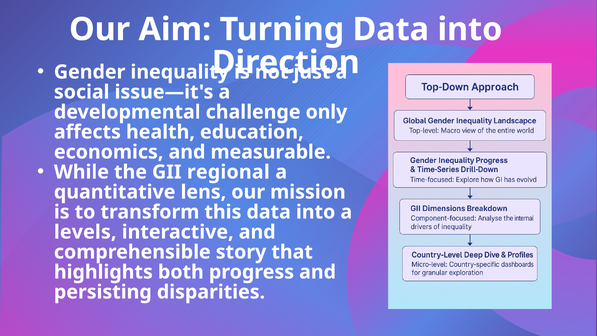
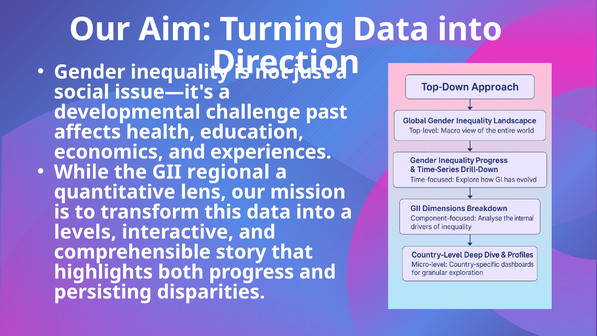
only: only -> past
measurable: measurable -> experiences
